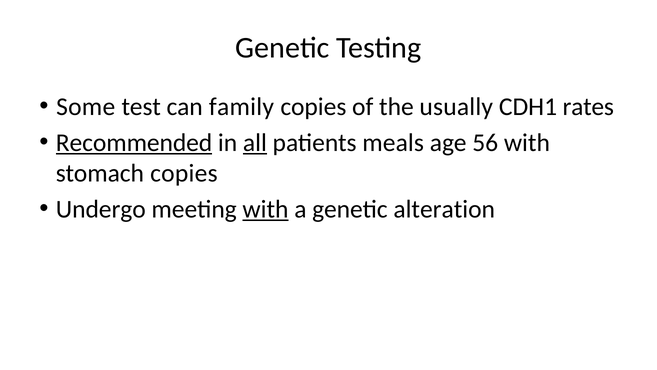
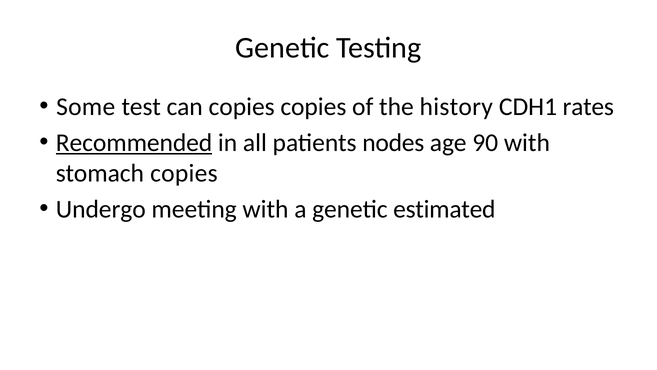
can family: family -> copies
usually: usually -> history
all underline: present -> none
meals: meals -> nodes
56: 56 -> 90
with at (265, 209) underline: present -> none
alteration: alteration -> estimated
